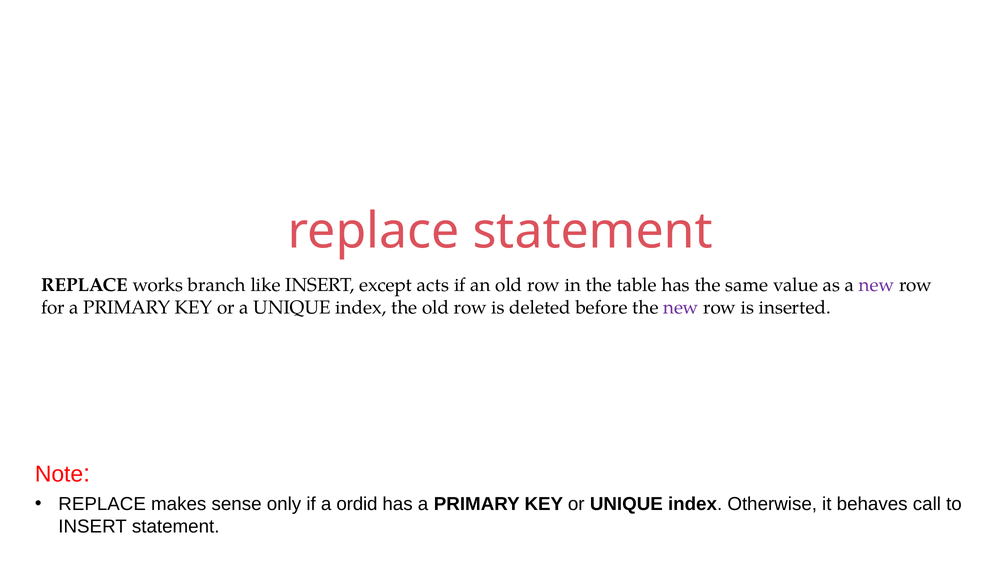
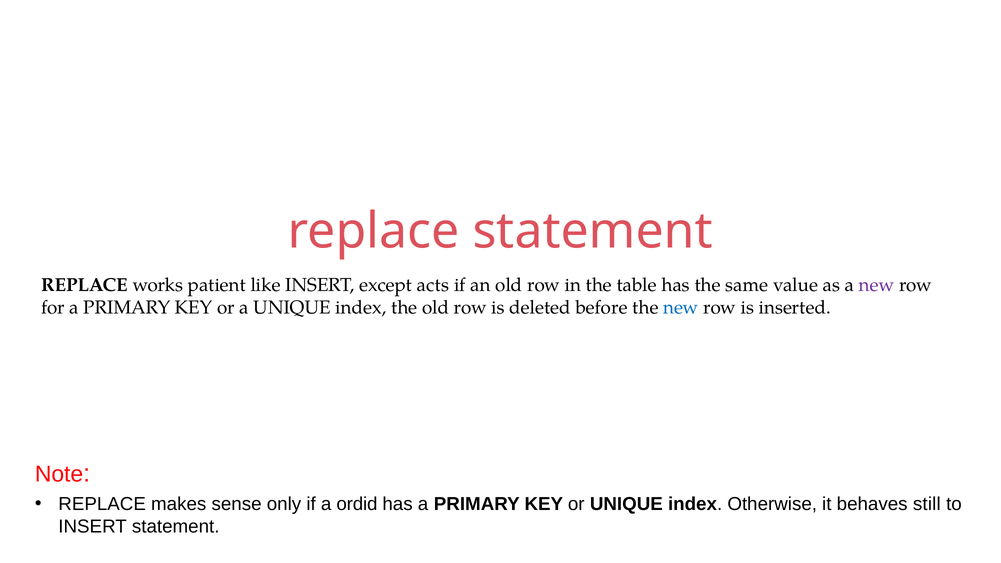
branch: branch -> patient
new at (681, 308) colour: purple -> blue
call: call -> still
